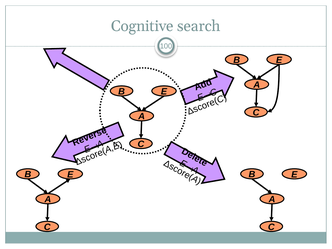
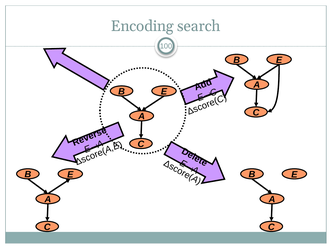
Cognitive: Cognitive -> Encoding
